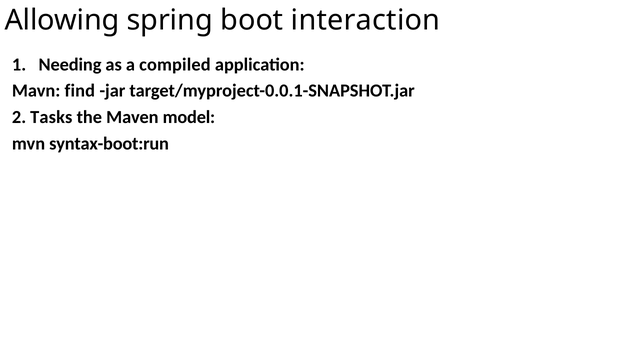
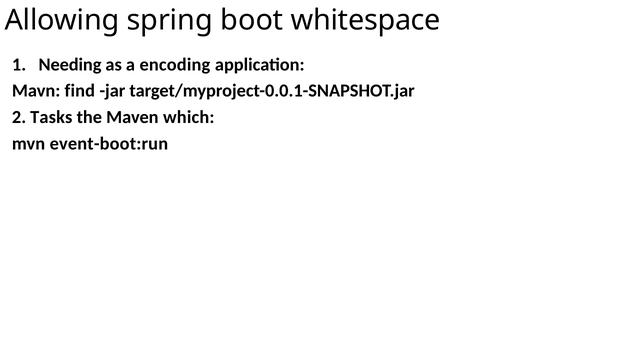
interaction: interaction -> whitespace
compiled: compiled -> encoding
model: model -> which
syntax-boot:run: syntax-boot:run -> event-boot:run
